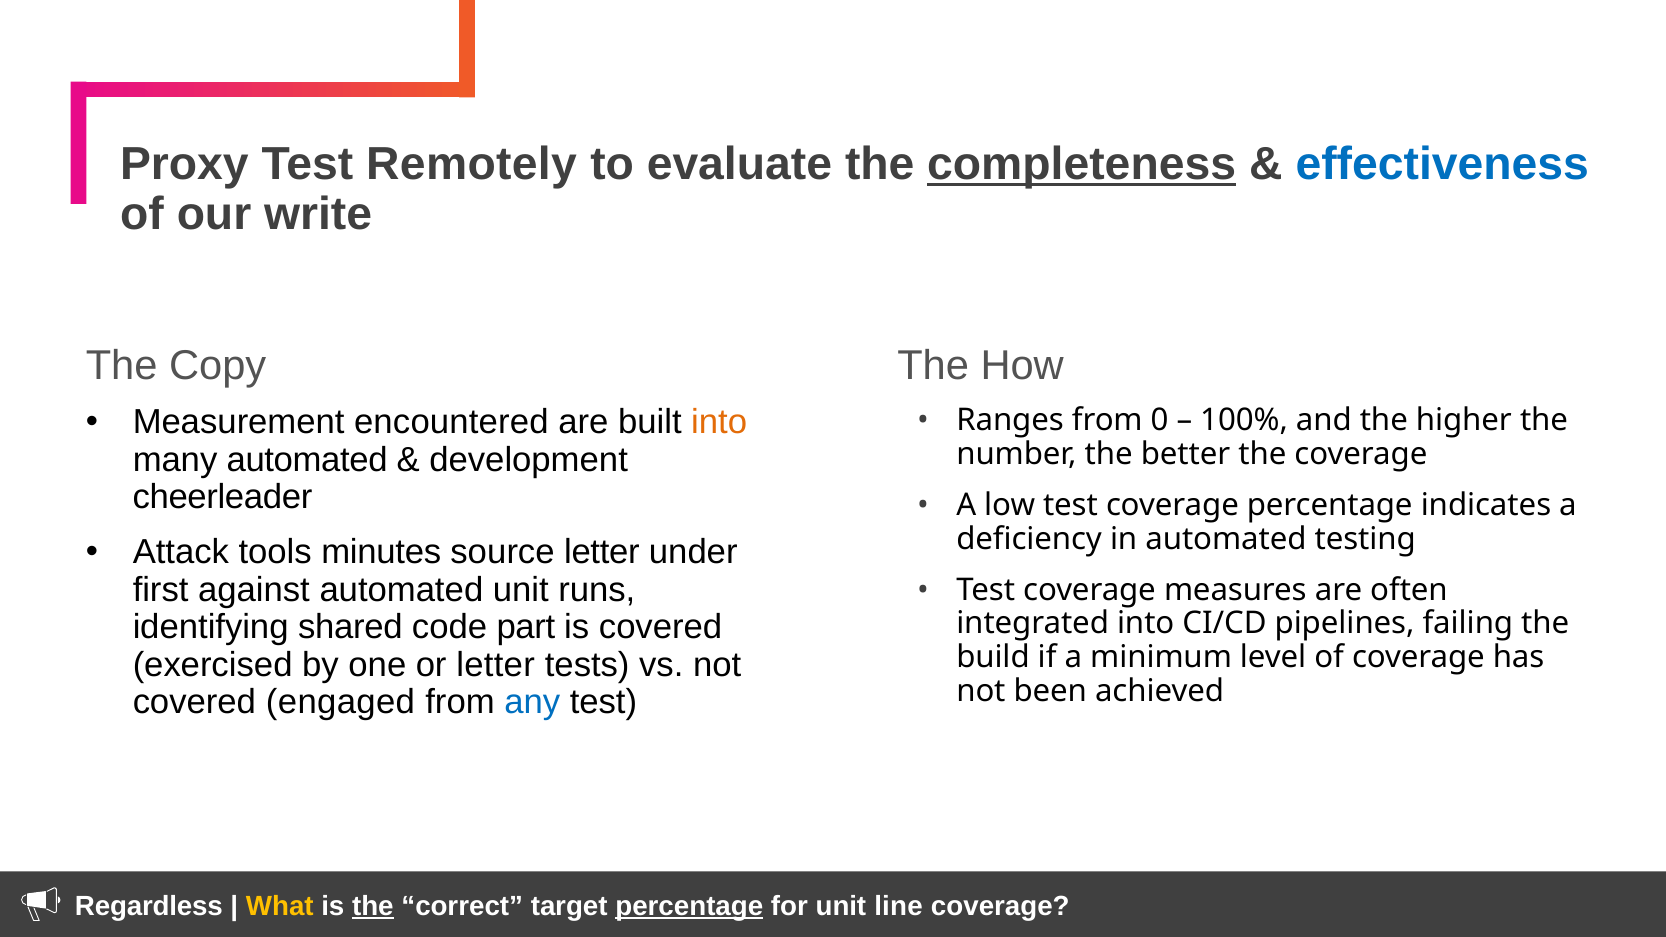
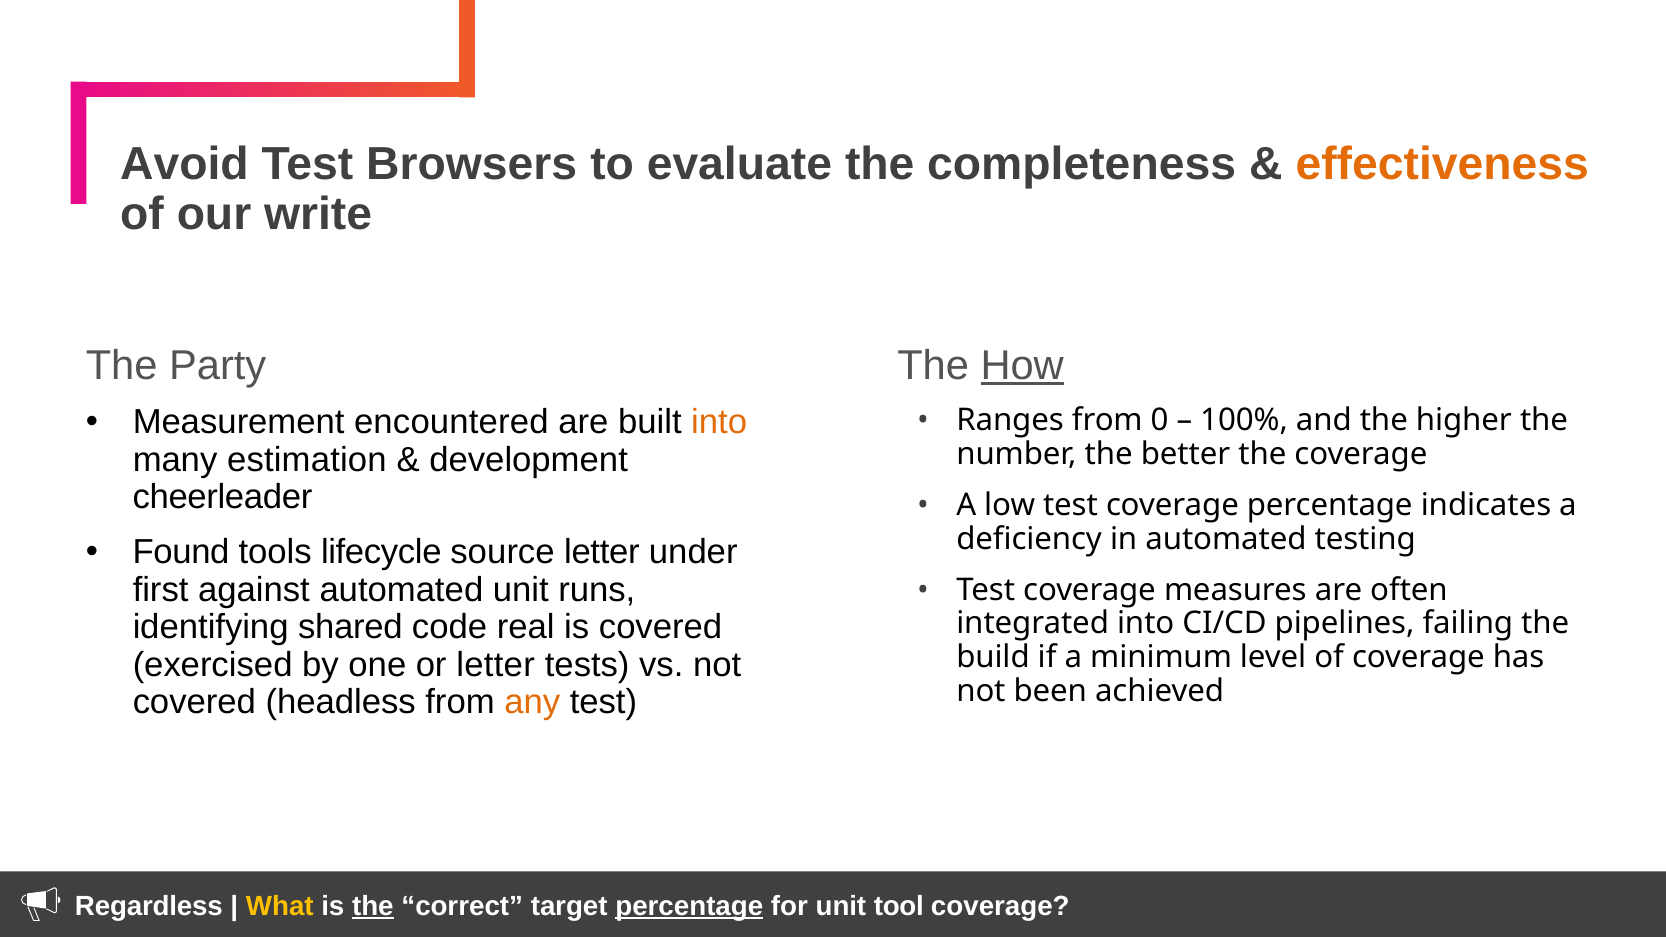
Proxy: Proxy -> Avoid
Remotely: Remotely -> Browsers
completeness underline: present -> none
effectiveness colour: blue -> orange
Copy: Copy -> Party
How underline: none -> present
many automated: automated -> estimation
Attack: Attack -> Found
minutes: minutes -> lifecycle
part: part -> real
engaged: engaged -> headless
any colour: blue -> orange
line: line -> tool
